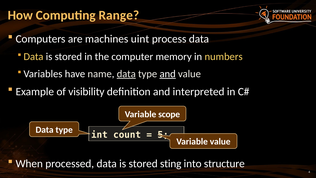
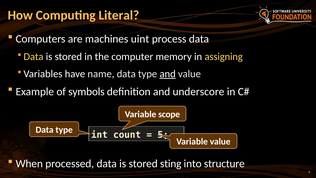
Range: Range -> Literal
numbers: numbers -> assigning
data at (126, 74) underline: present -> none
visibility: visibility -> symbols
interpreted: interpreted -> underscore
